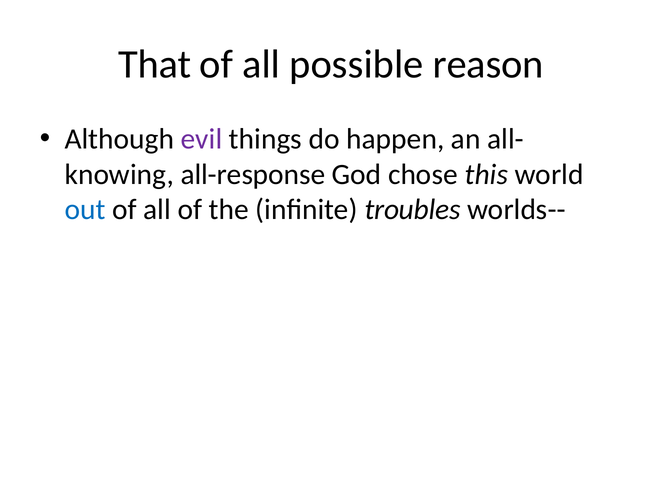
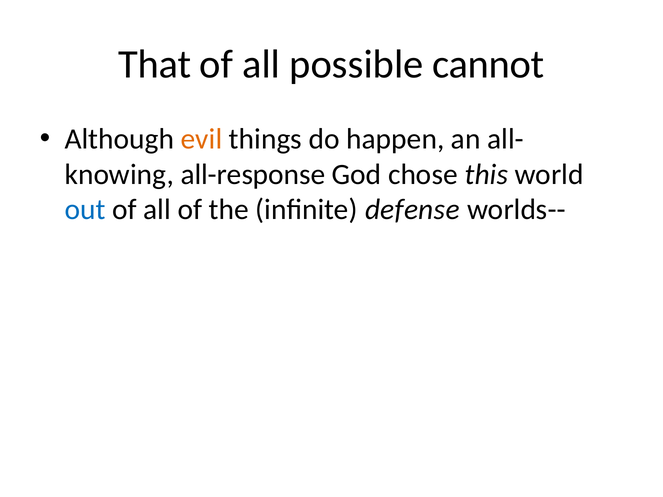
reason: reason -> cannot
evil colour: purple -> orange
troubles: troubles -> defense
